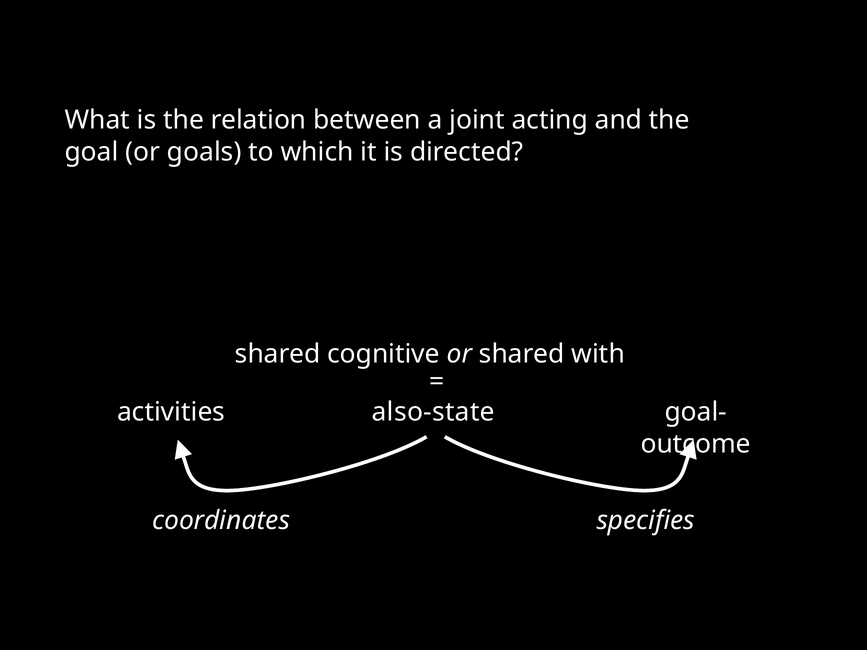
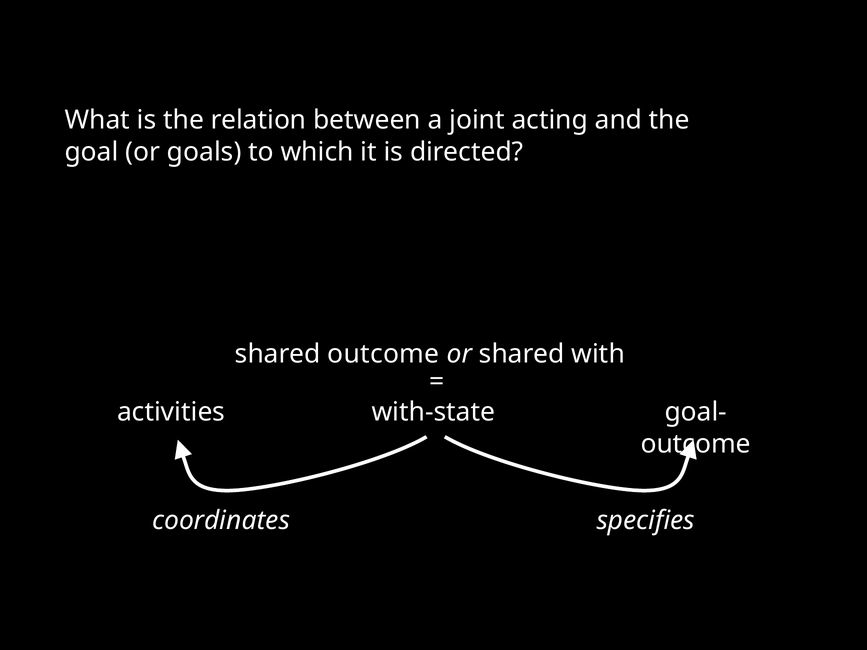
shared cognitive: cognitive -> outcome
also-state: also-state -> with-state
